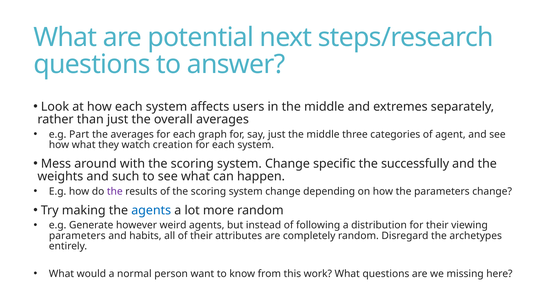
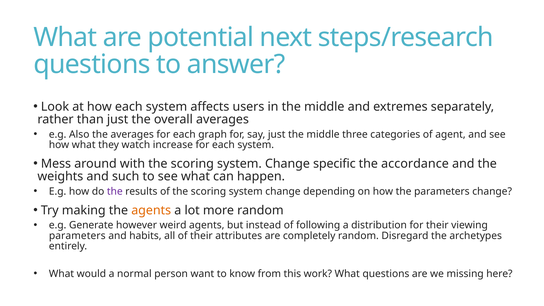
Part: Part -> Also
creation: creation -> increase
successfully: successfully -> accordance
agents at (151, 210) colour: blue -> orange
